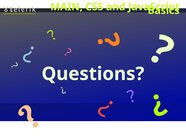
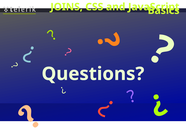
MAIN: MAIN -> JOINS
